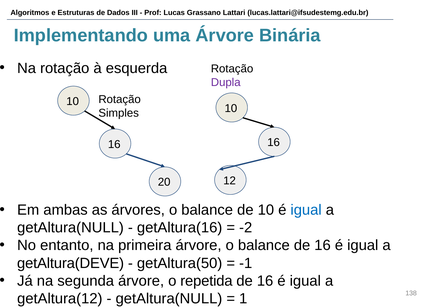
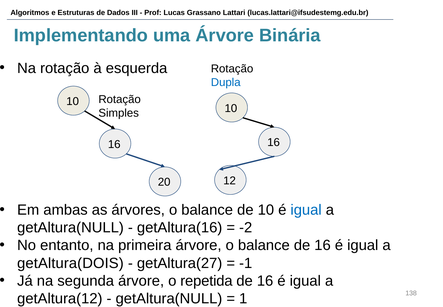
Dupla colour: purple -> blue
getAltura(DEVE: getAltura(DEVE -> getAltura(DOIS
getAltura(50: getAltura(50 -> getAltura(27
